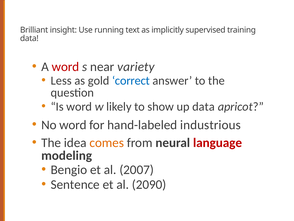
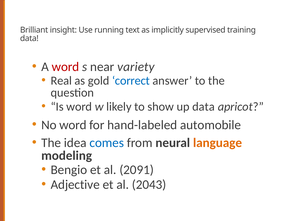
Less: Less -> Real
industrious: industrious -> automobile
comes colour: orange -> blue
language colour: red -> orange
2007: 2007 -> 2091
Sentence: Sentence -> Adjective
2090: 2090 -> 2043
